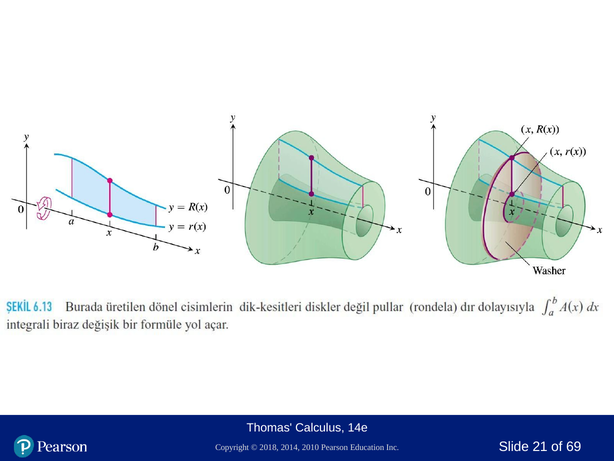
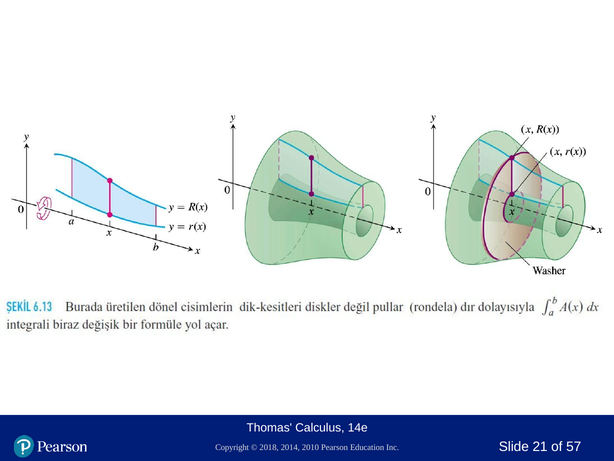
69: 69 -> 57
